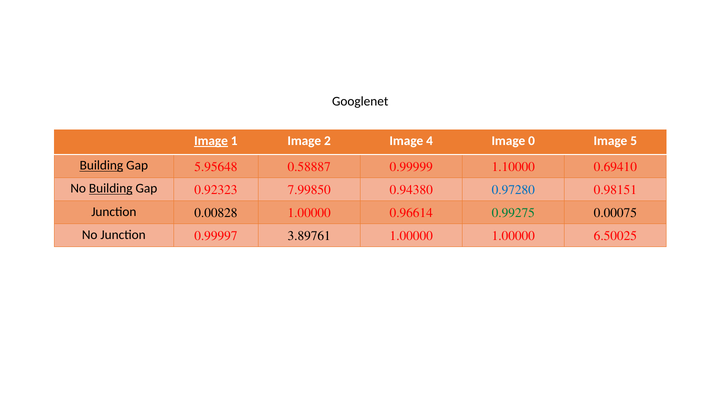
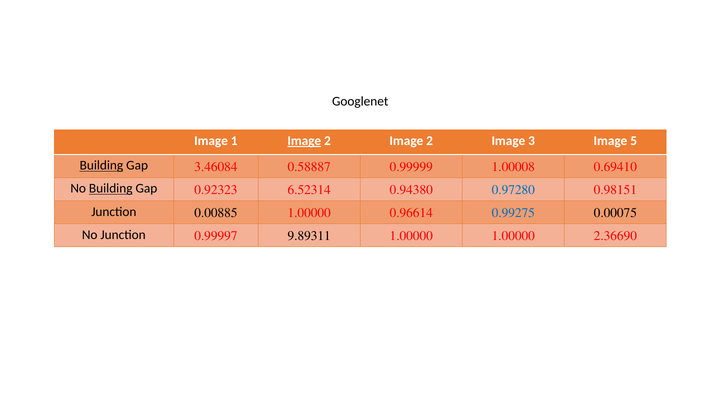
Image at (211, 141) underline: present -> none
Image at (304, 141) underline: none -> present
2 Image 4: 4 -> 2
0: 0 -> 3
5.95648: 5.95648 -> 3.46084
1.10000: 1.10000 -> 1.00008
7.99850: 7.99850 -> 6.52314
0.00828: 0.00828 -> 0.00885
0.99275 colour: green -> blue
3.89761: 3.89761 -> 9.89311
6.50025: 6.50025 -> 2.36690
